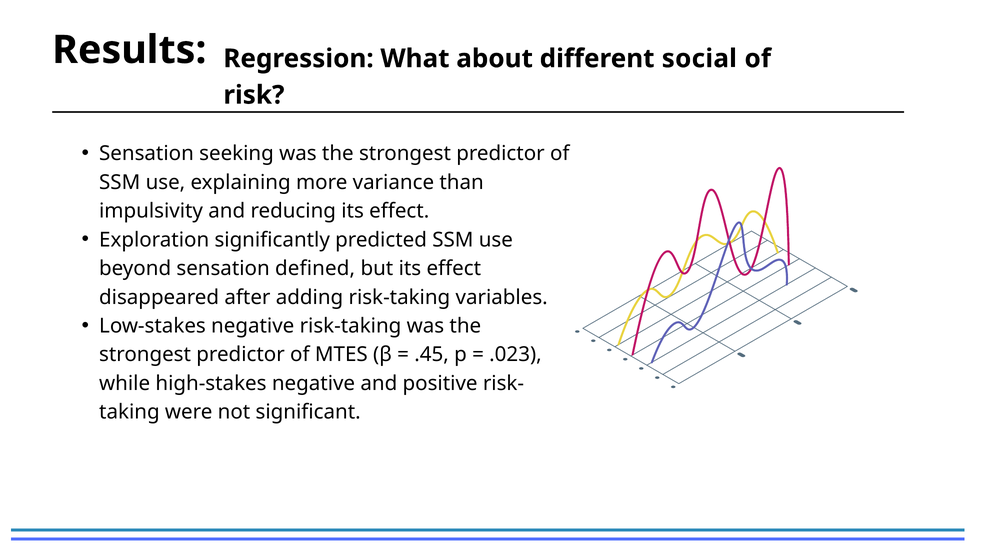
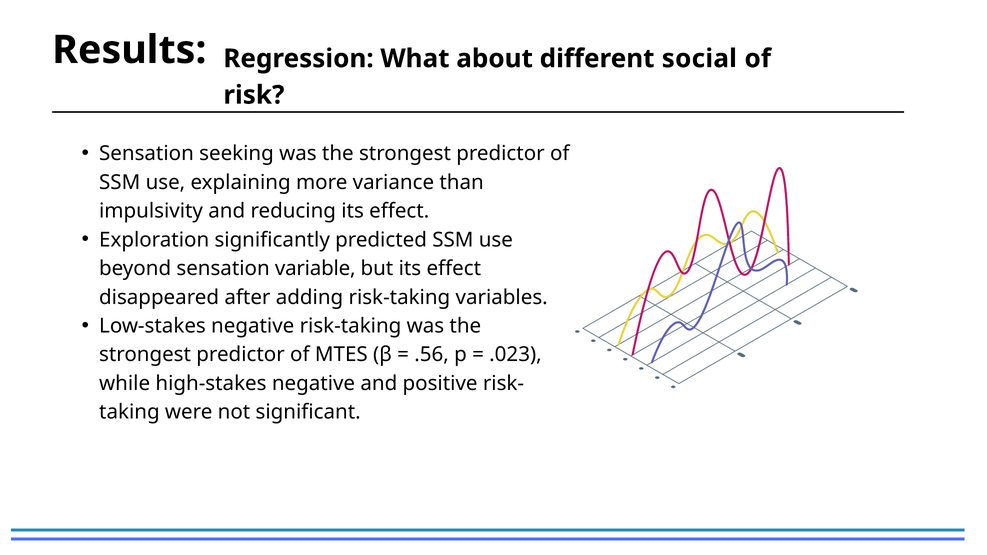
defined: defined -> variable
.45: .45 -> .56
